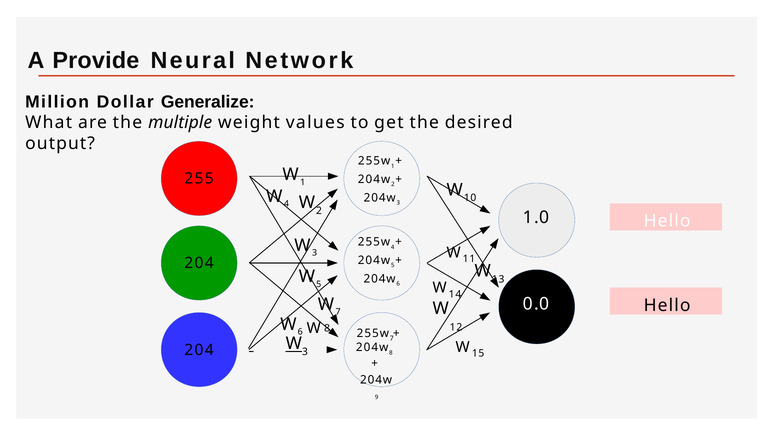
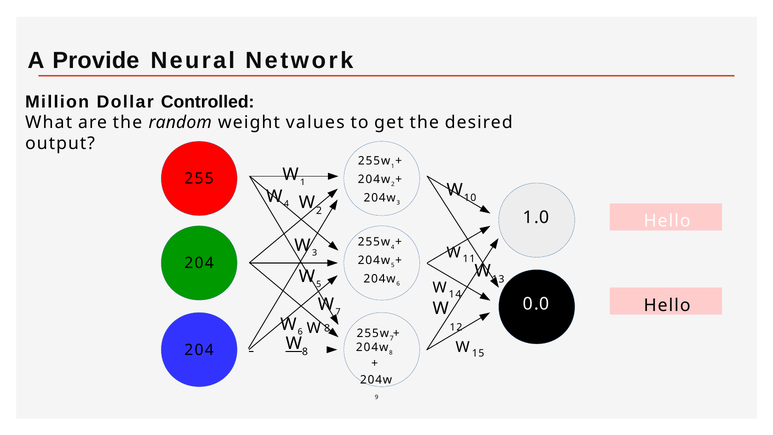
Generalize: Generalize -> Controlled
multiple: multiple -> random
3 at (305, 352): 3 -> 8
